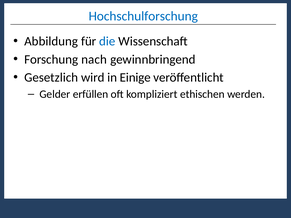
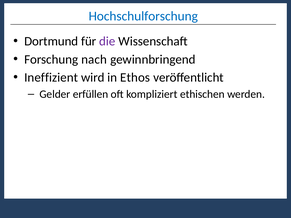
Abbildung: Abbildung -> Dortmund
die colour: blue -> purple
Gesetzlich: Gesetzlich -> Ineffizient
Einige: Einige -> Ethos
